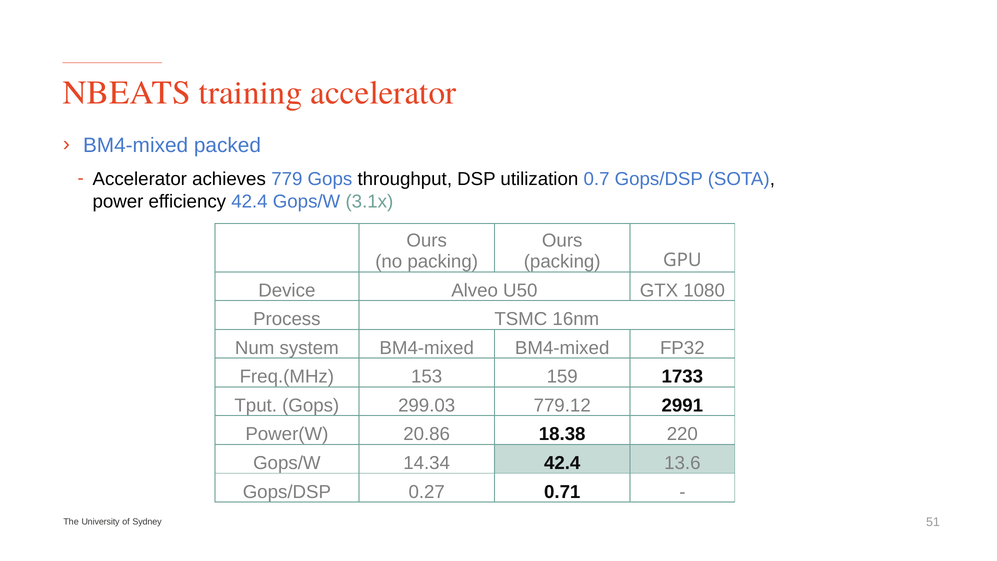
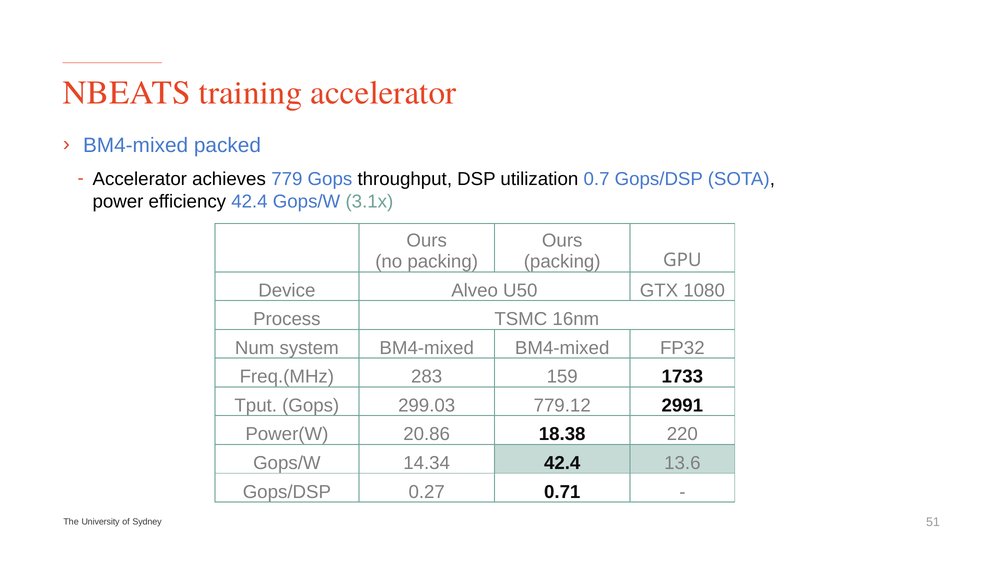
153: 153 -> 283
